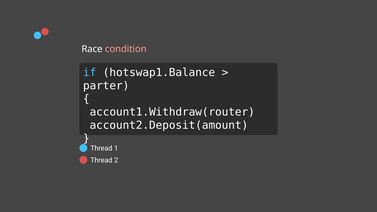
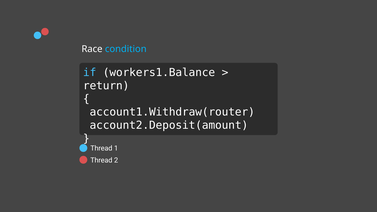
condition colour: pink -> light blue
hotswap1.Balance: hotswap1.Balance -> workers1.Balance
parter: parter -> return
